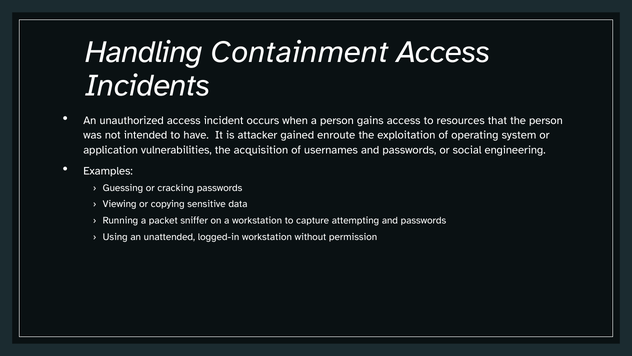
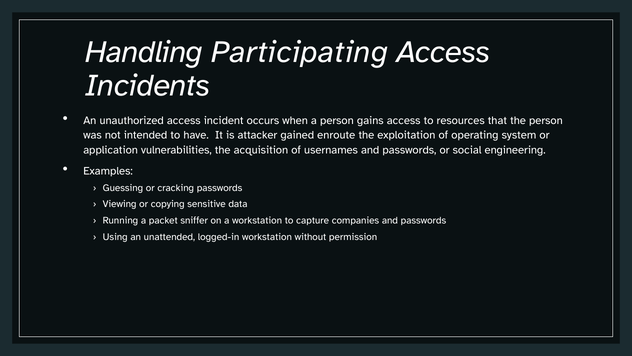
Containment: Containment -> Participating
attempting: attempting -> companies
